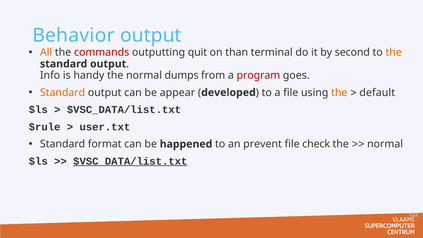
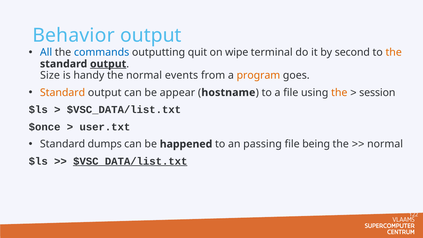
All colour: orange -> blue
commands colour: red -> blue
than: than -> wipe
output at (108, 64) underline: none -> present
Info: Info -> Size
dumps: dumps -> events
program colour: red -> orange
developed: developed -> hostname
default: default -> session
$rule: $rule -> $once
format: format -> dumps
prevent: prevent -> passing
check: check -> being
